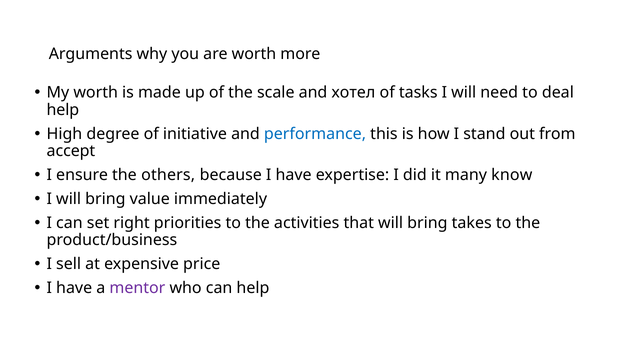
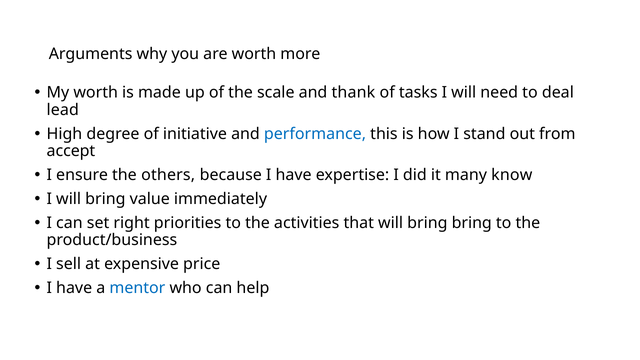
хотел: хотел -> thank
help at (63, 110): help -> lead
bring takes: takes -> bring
mentor colour: purple -> blue
